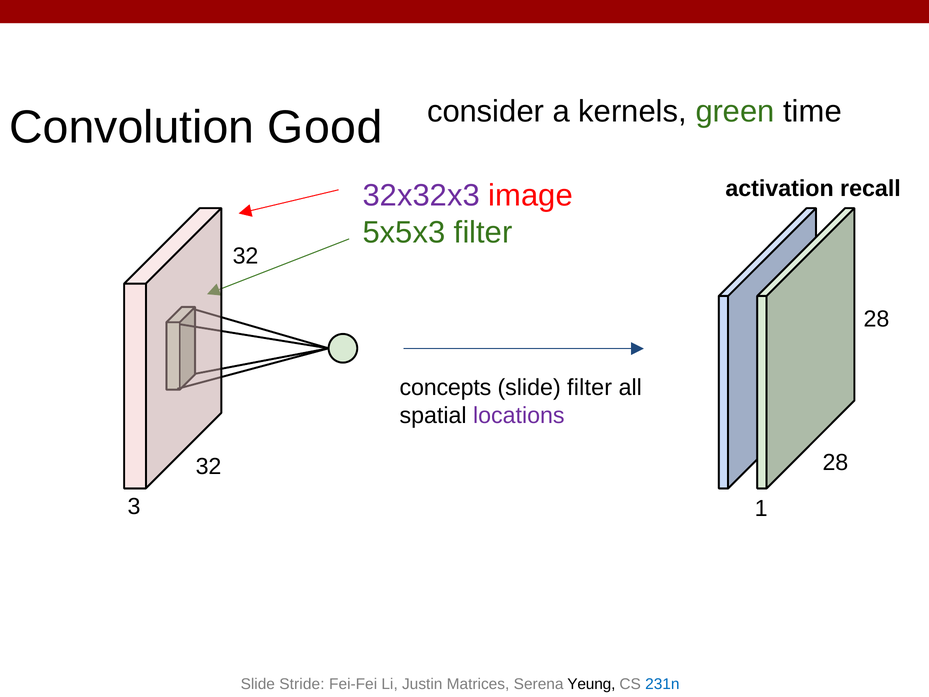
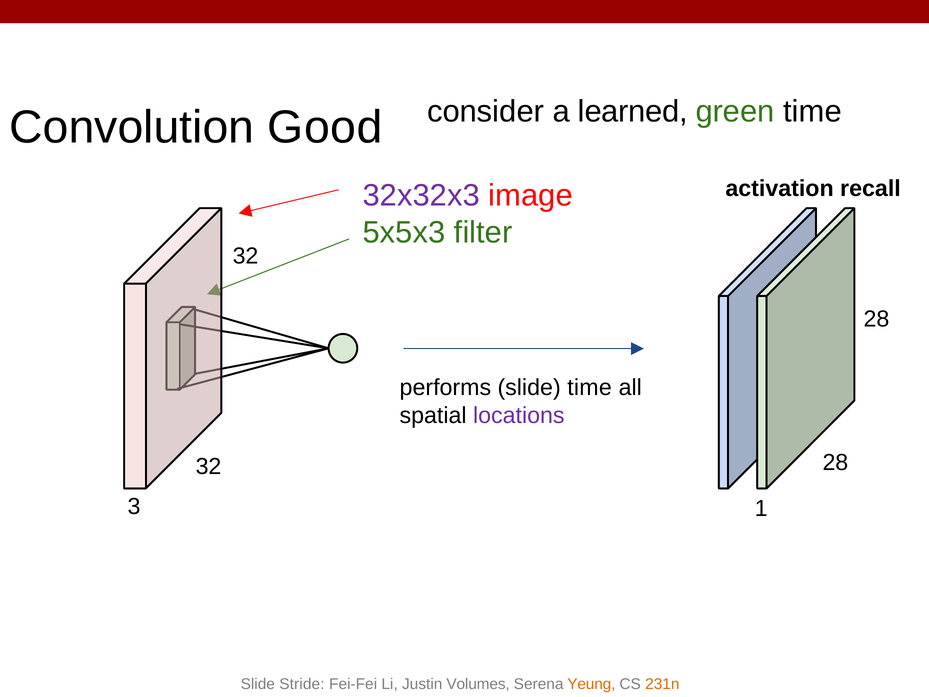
kernels: kernels -> learned
concepts: concepts -> performs
slide filter: filter -> time
Matrices: Matrices -> Volumes
Yeung colour: black -> orange
231n colour: blue -> orange
